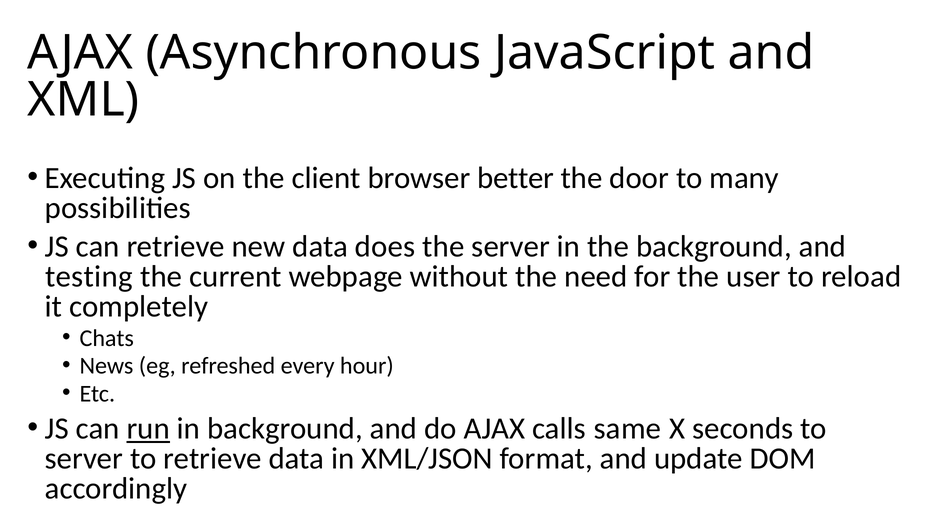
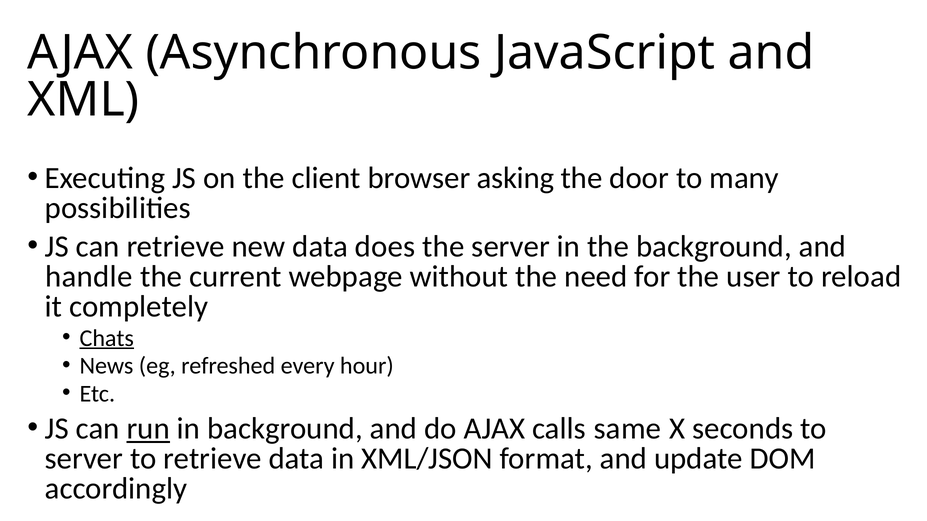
better: better -> asking
testing: testing -> handle
Chats underline: none -> present
